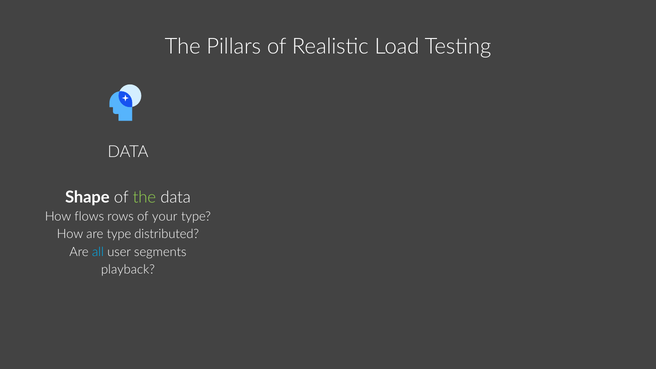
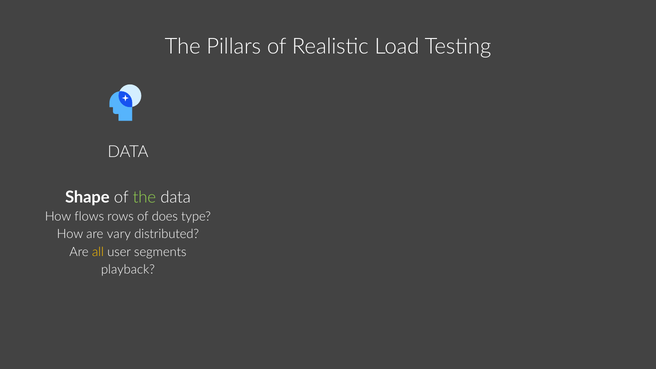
your: your -> does
are type: type -> vary
all colour: light blue -> yellow
